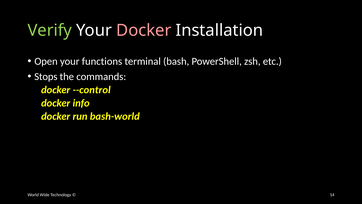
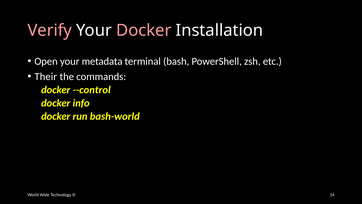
Verify colour: light green -> pink
functions: functions -> metadata
Stops: Stops -> Their
